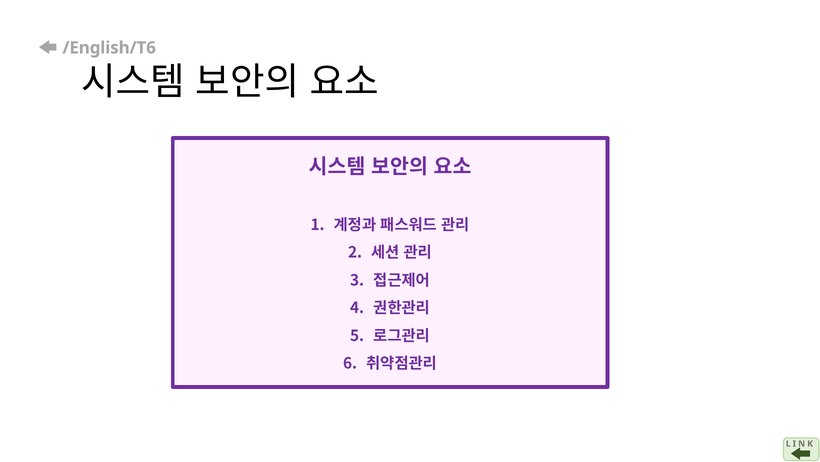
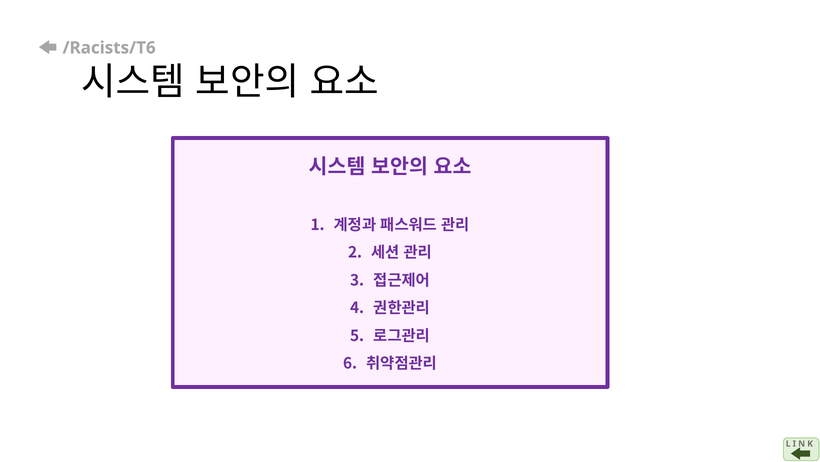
/English/T6: /English/T6 -> /Racists/T6
